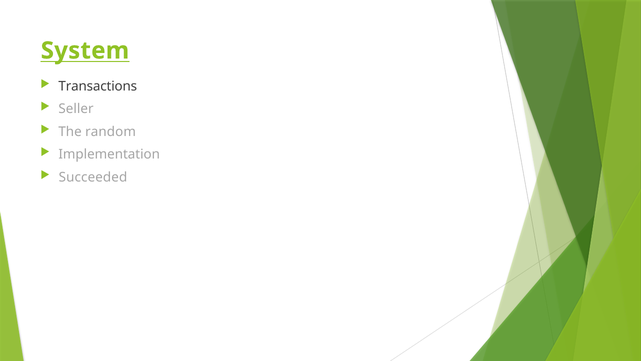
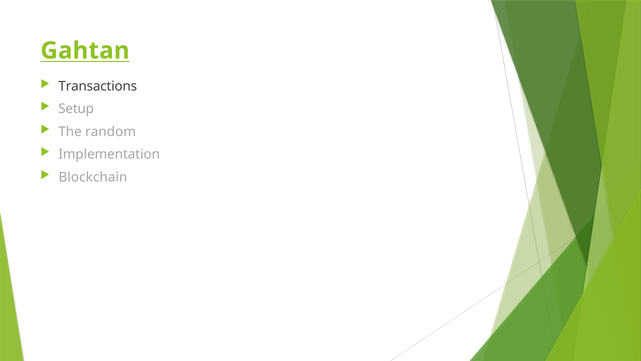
System: System -> Gahtan
Seller: Seller -> Setup
Succeeded: Succeeded -> Blockchain
